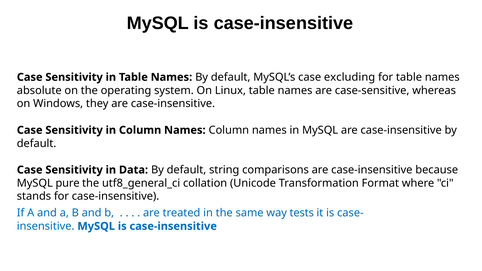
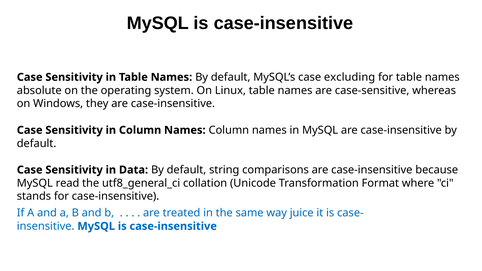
pure: pure -> read
tests: tests -> juice
